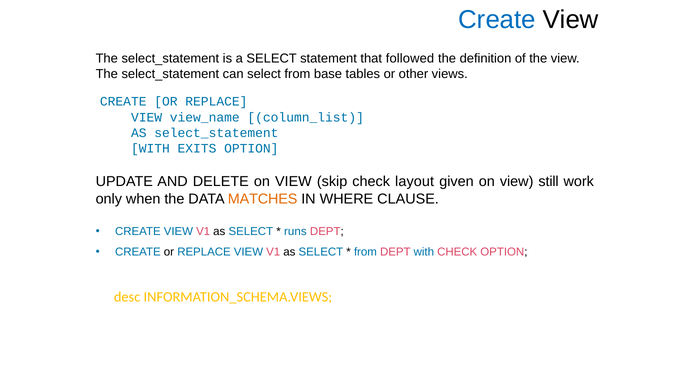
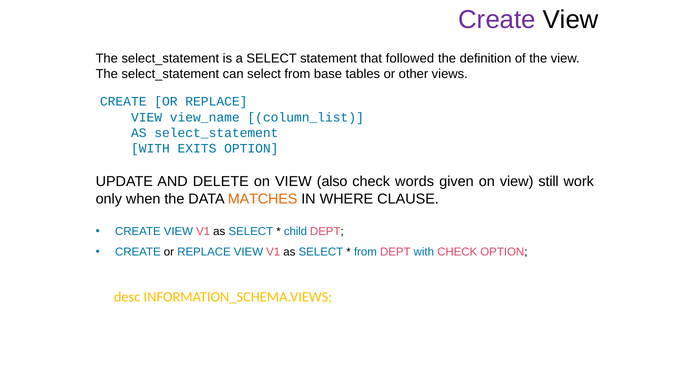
Create at (497, 20) colour: blue -> purple
skip: skip -> also
layout: layout -> words
runs: runs -> child
